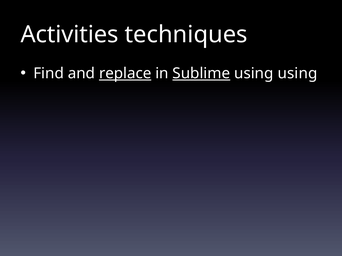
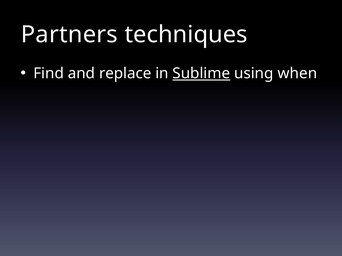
Activities: Activities -> Partners
replace underline: present -> none
using using: using -> when
